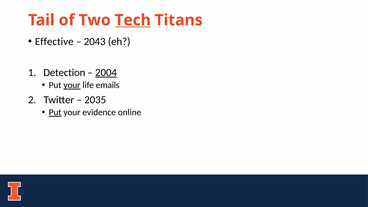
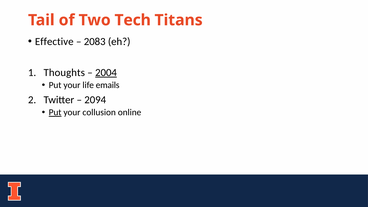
Tech underline: present -> none
2043: 2043 -> 2083
Detection: Detection -> Thoughts
your at (72, 85) underline: present -> none
2035: 2035 -> 2094
evidence: evidence -> collusion
